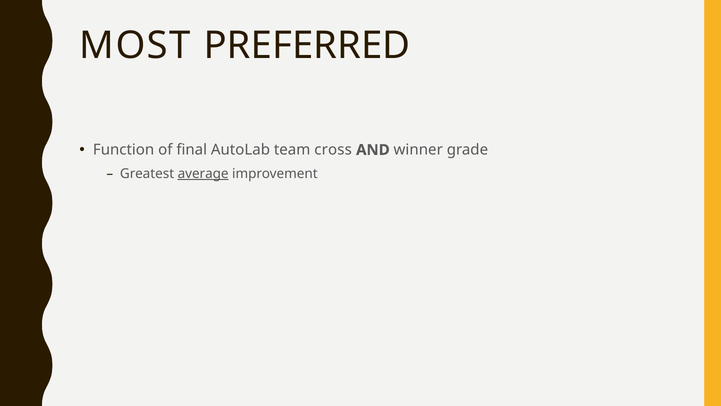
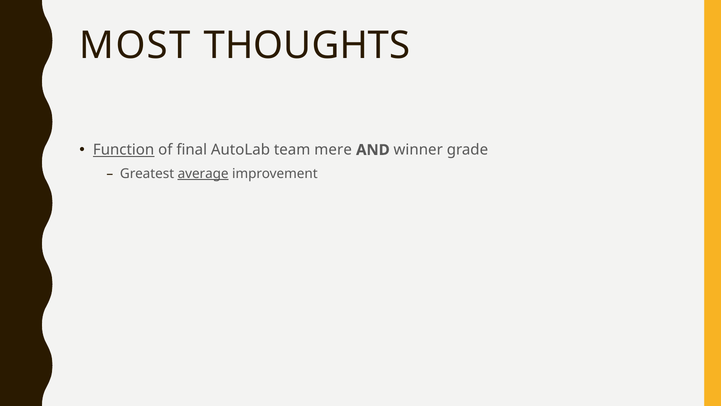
PREFERRED: PREFERRED -> THOUGHTS
Function underline: none -> present
cross: cross -> mere
